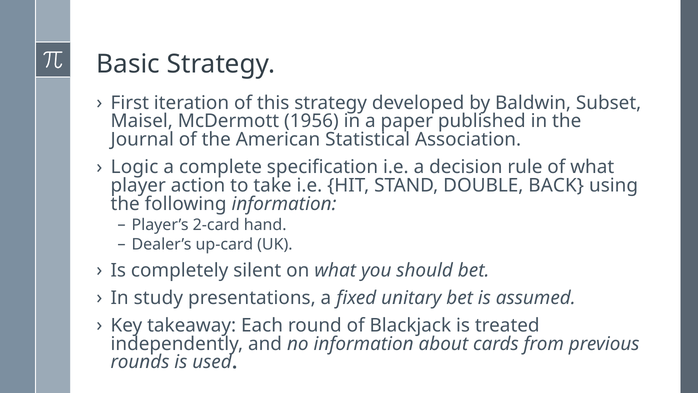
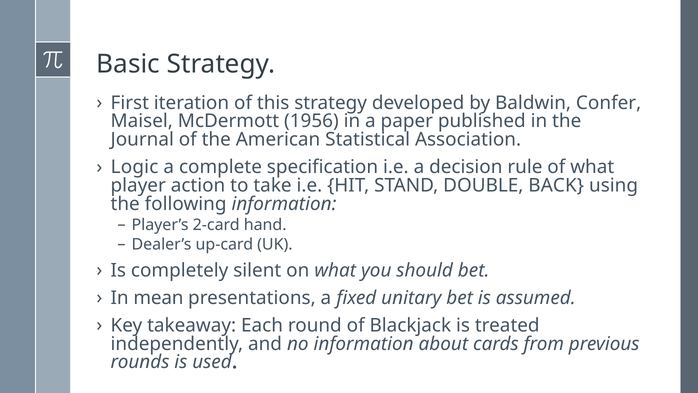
Subset: Subset -> Confer
study: study -> mean
